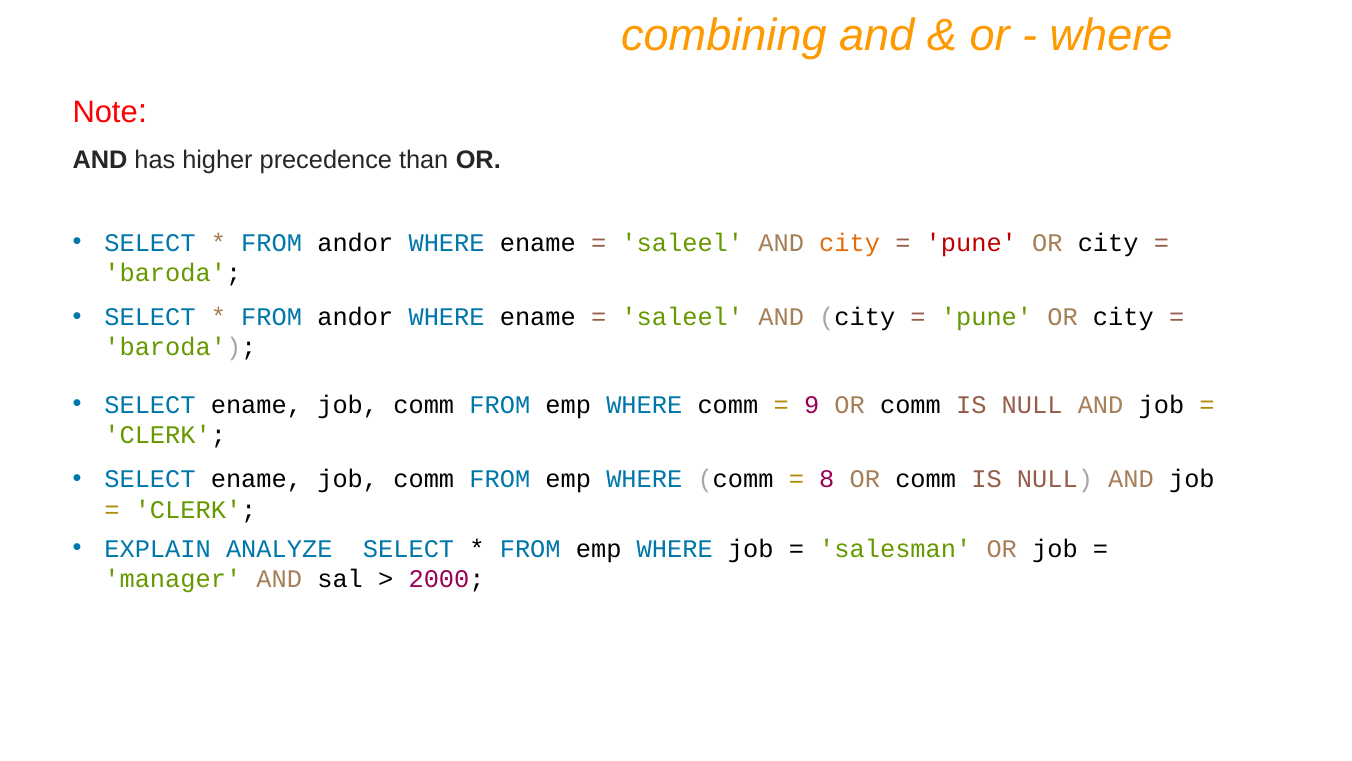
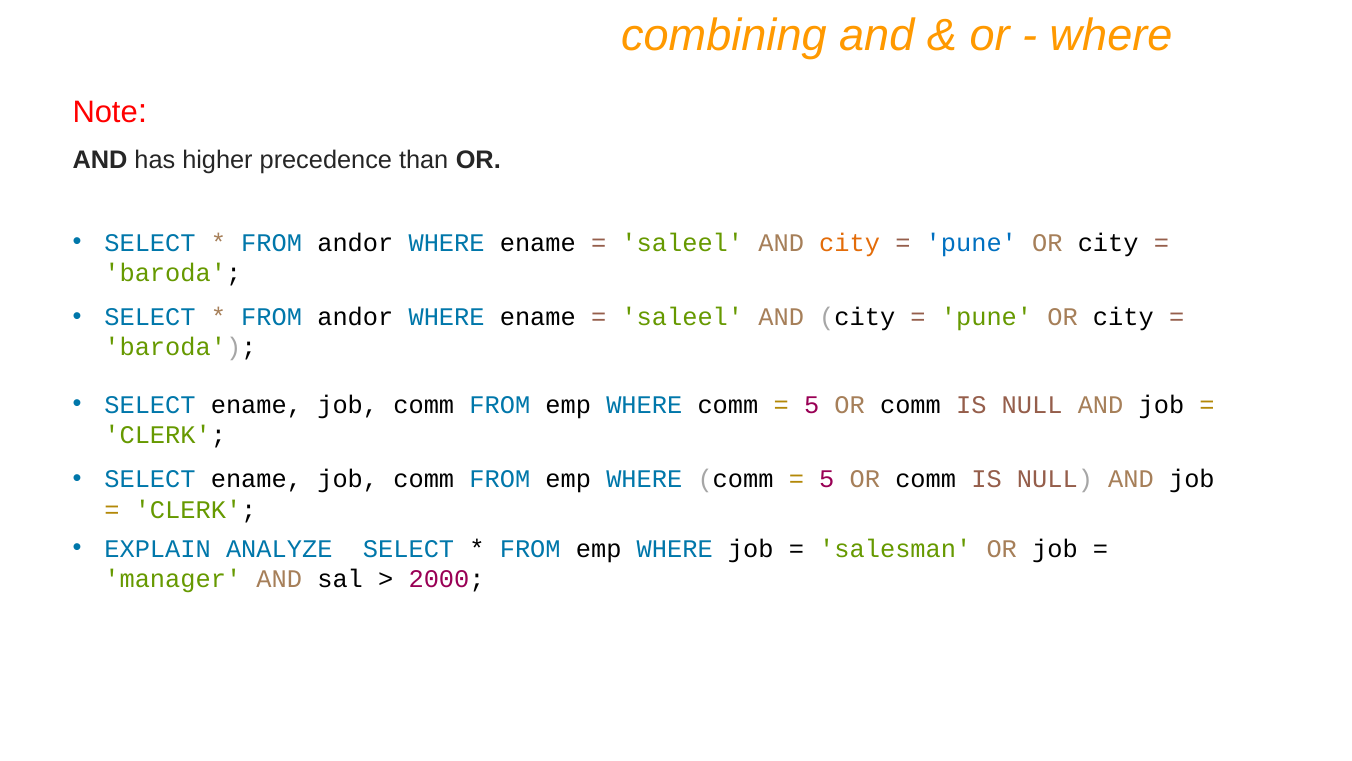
pune at (971, 242) colour: red -> blue
9 at (812, 405): 9 -> 5
8 at (827, 479): 8 -> 5
